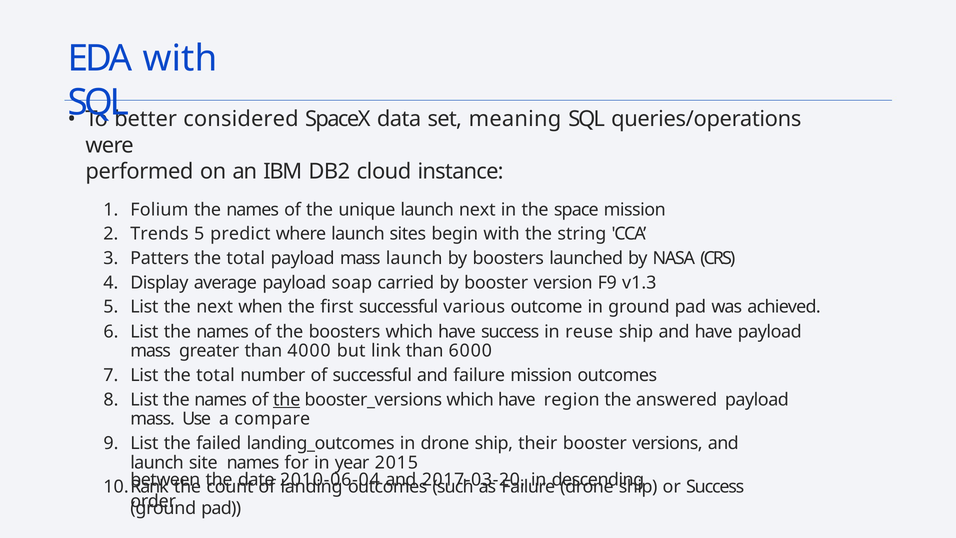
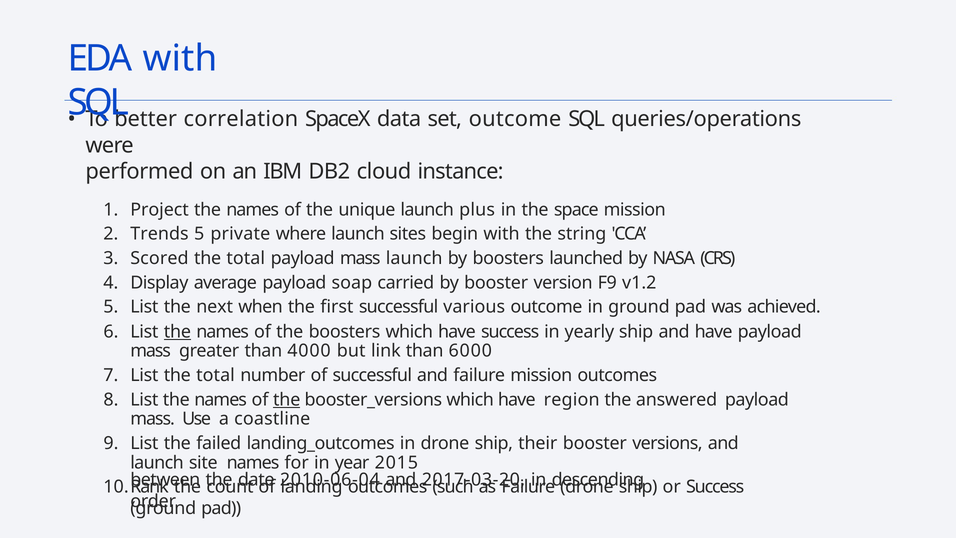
considered: considered -> correlation
set meaning: meaning -> outcome
Folium: Folium -> Project
launch next: next -> plus
predict: predict -> private
Patters: Patters -> Scored
v1.3: v1.3 -> v1.2
the at (177, 331) underline: none -> present
reuse: reuse -> yearly
compare: compare -> coastline
